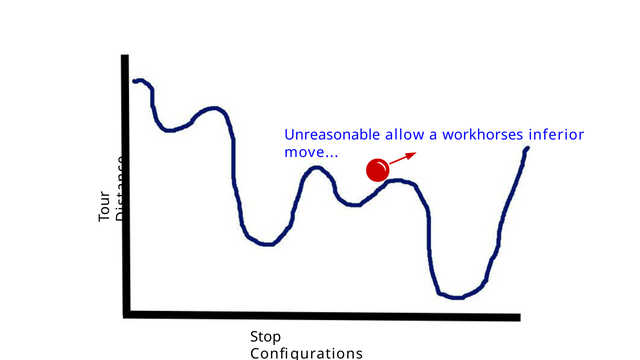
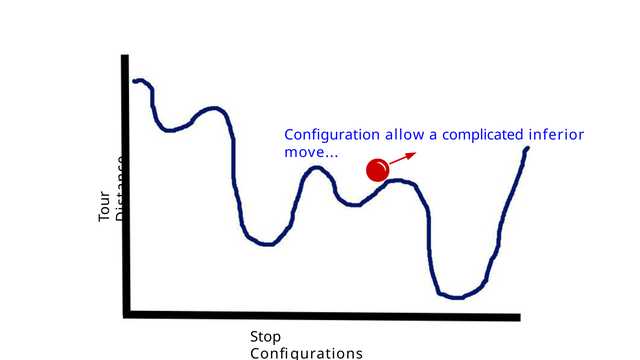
Unreasonable: Unreasonable -> Configuration
workhorses: workhorses -> complicated
